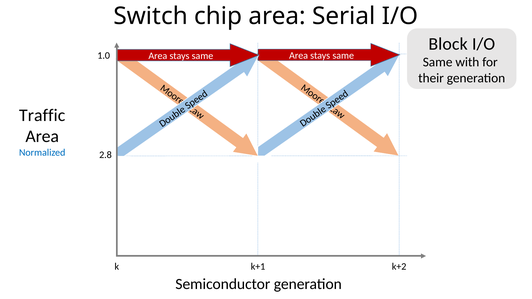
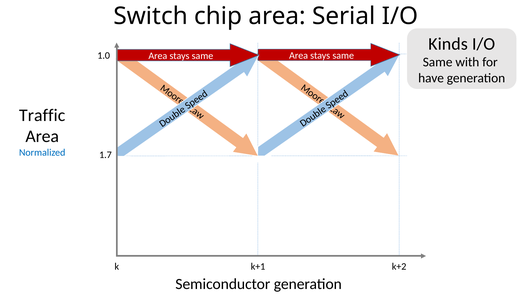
Block: Block -> Kinds
their: their -> have
2.8: 2.8 -> 1.7
